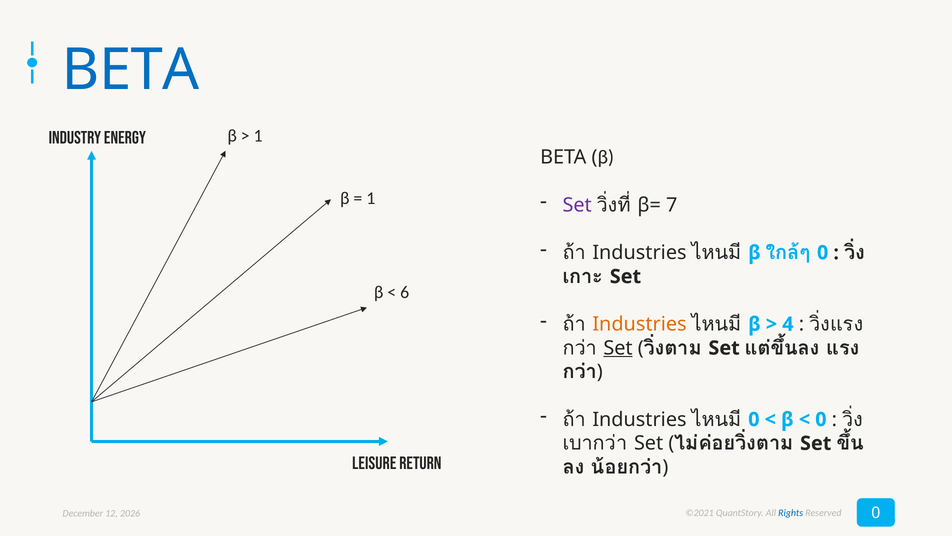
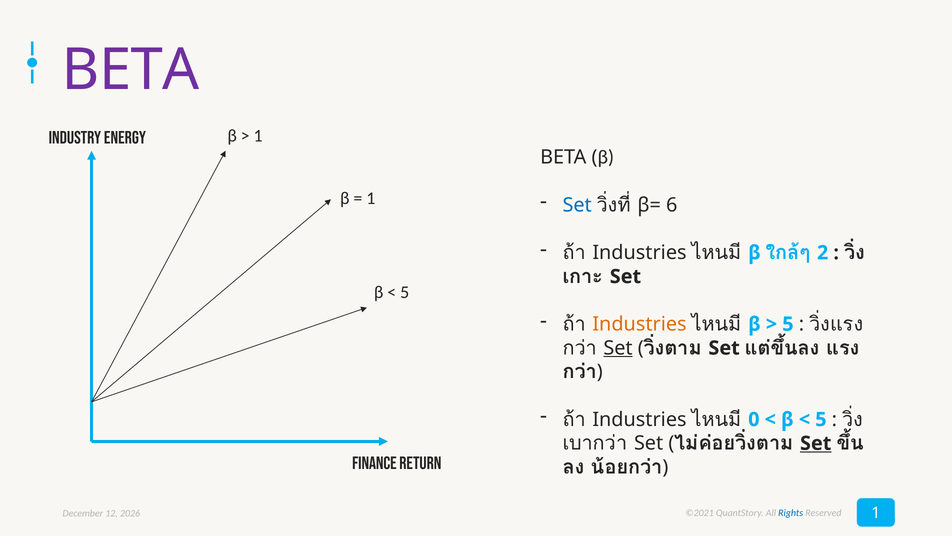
BETA at (131, 70) colour: blue -> purple
Set at (577, 205) colour: purple -> blue
7: 7 -> 6
0 at (823, 253): 0 -> 2
6 at (405, 292): 6 -> 5
4 at (788, 324): 4 -> 5
0 at (821, 419): 0 -> 5
Set at (816, 443) underline: none -> present
Leisure: Leisure -> Finance
Reserved 0: 0 -> 1
